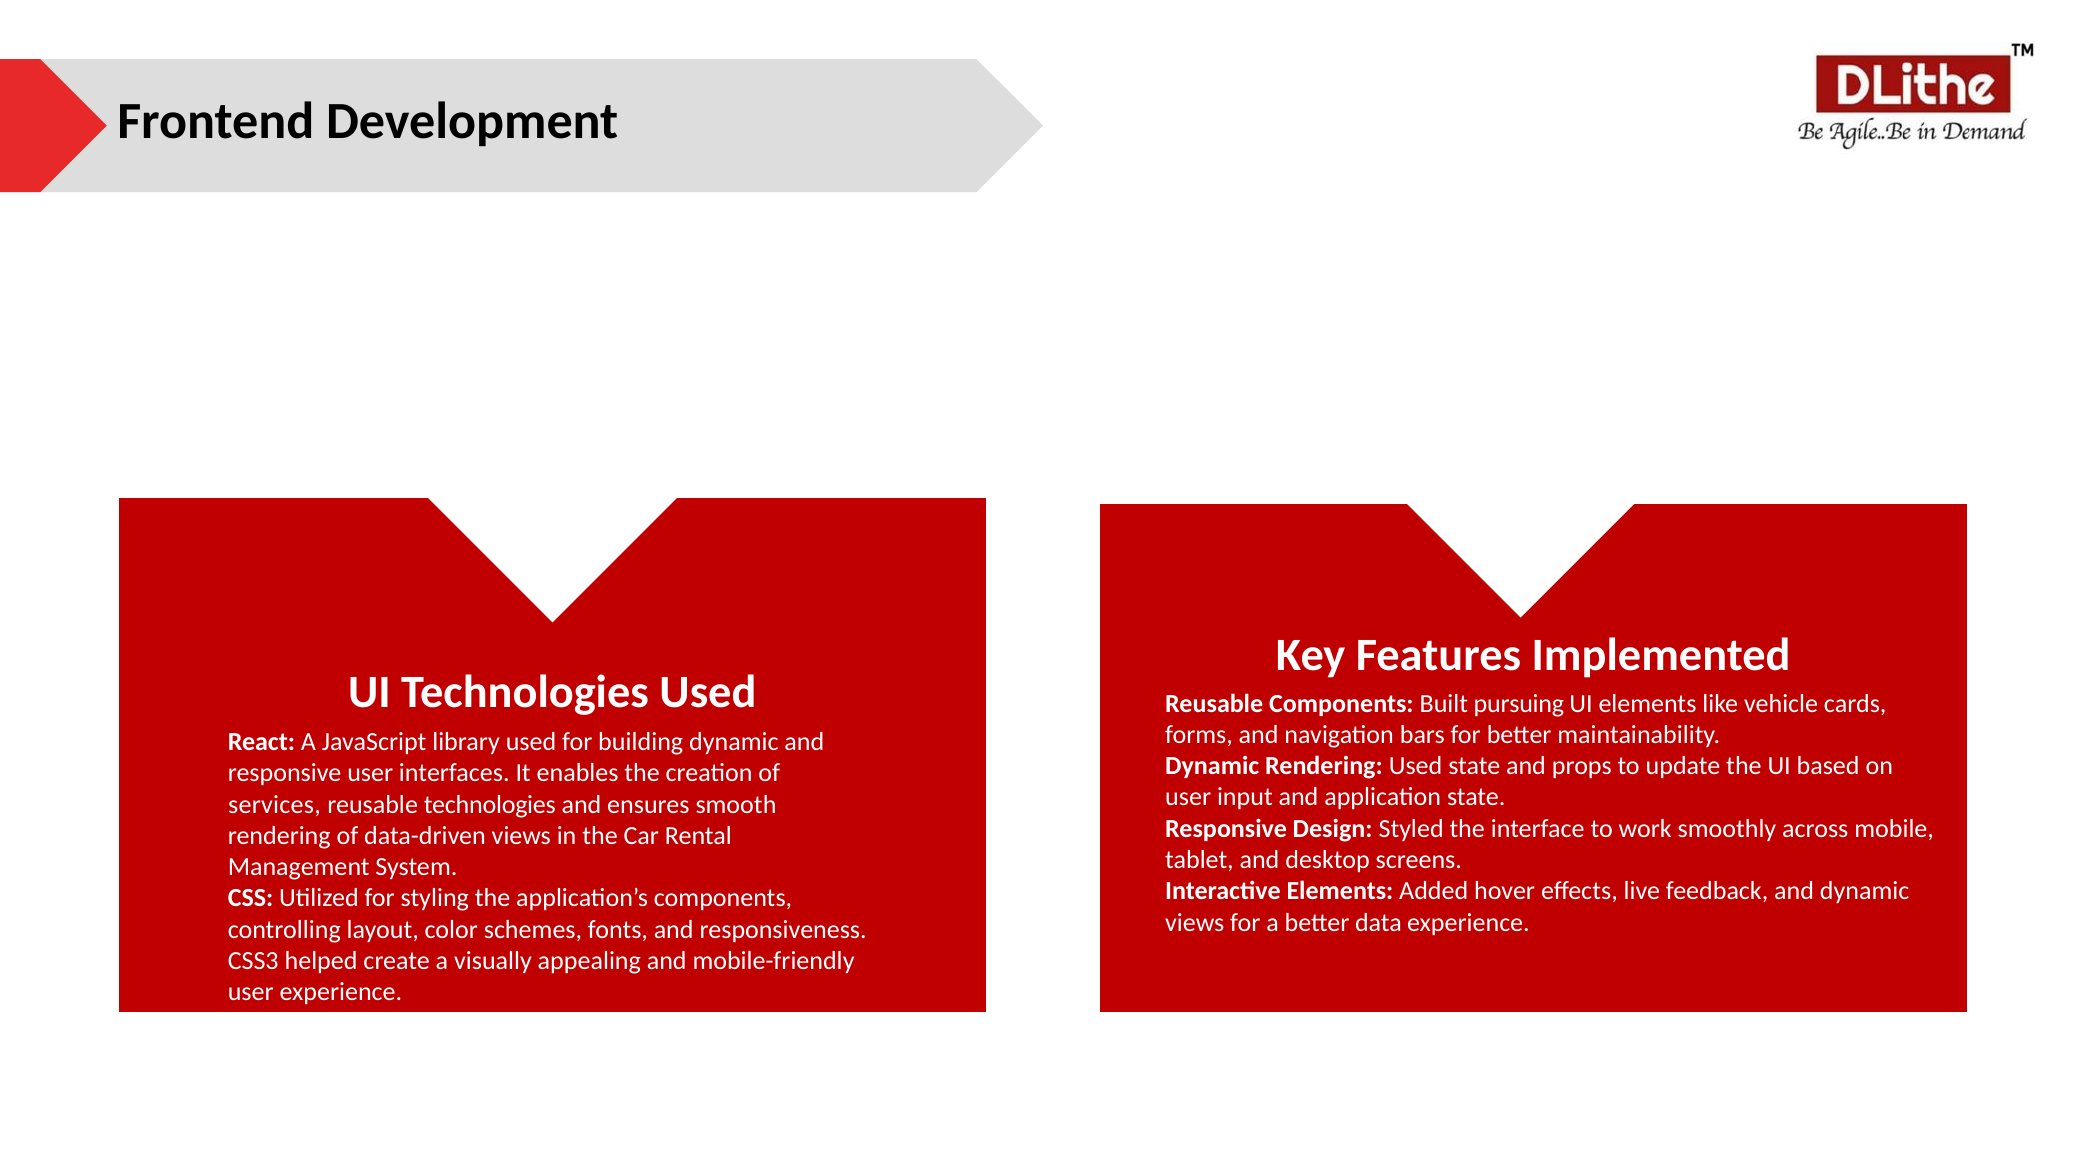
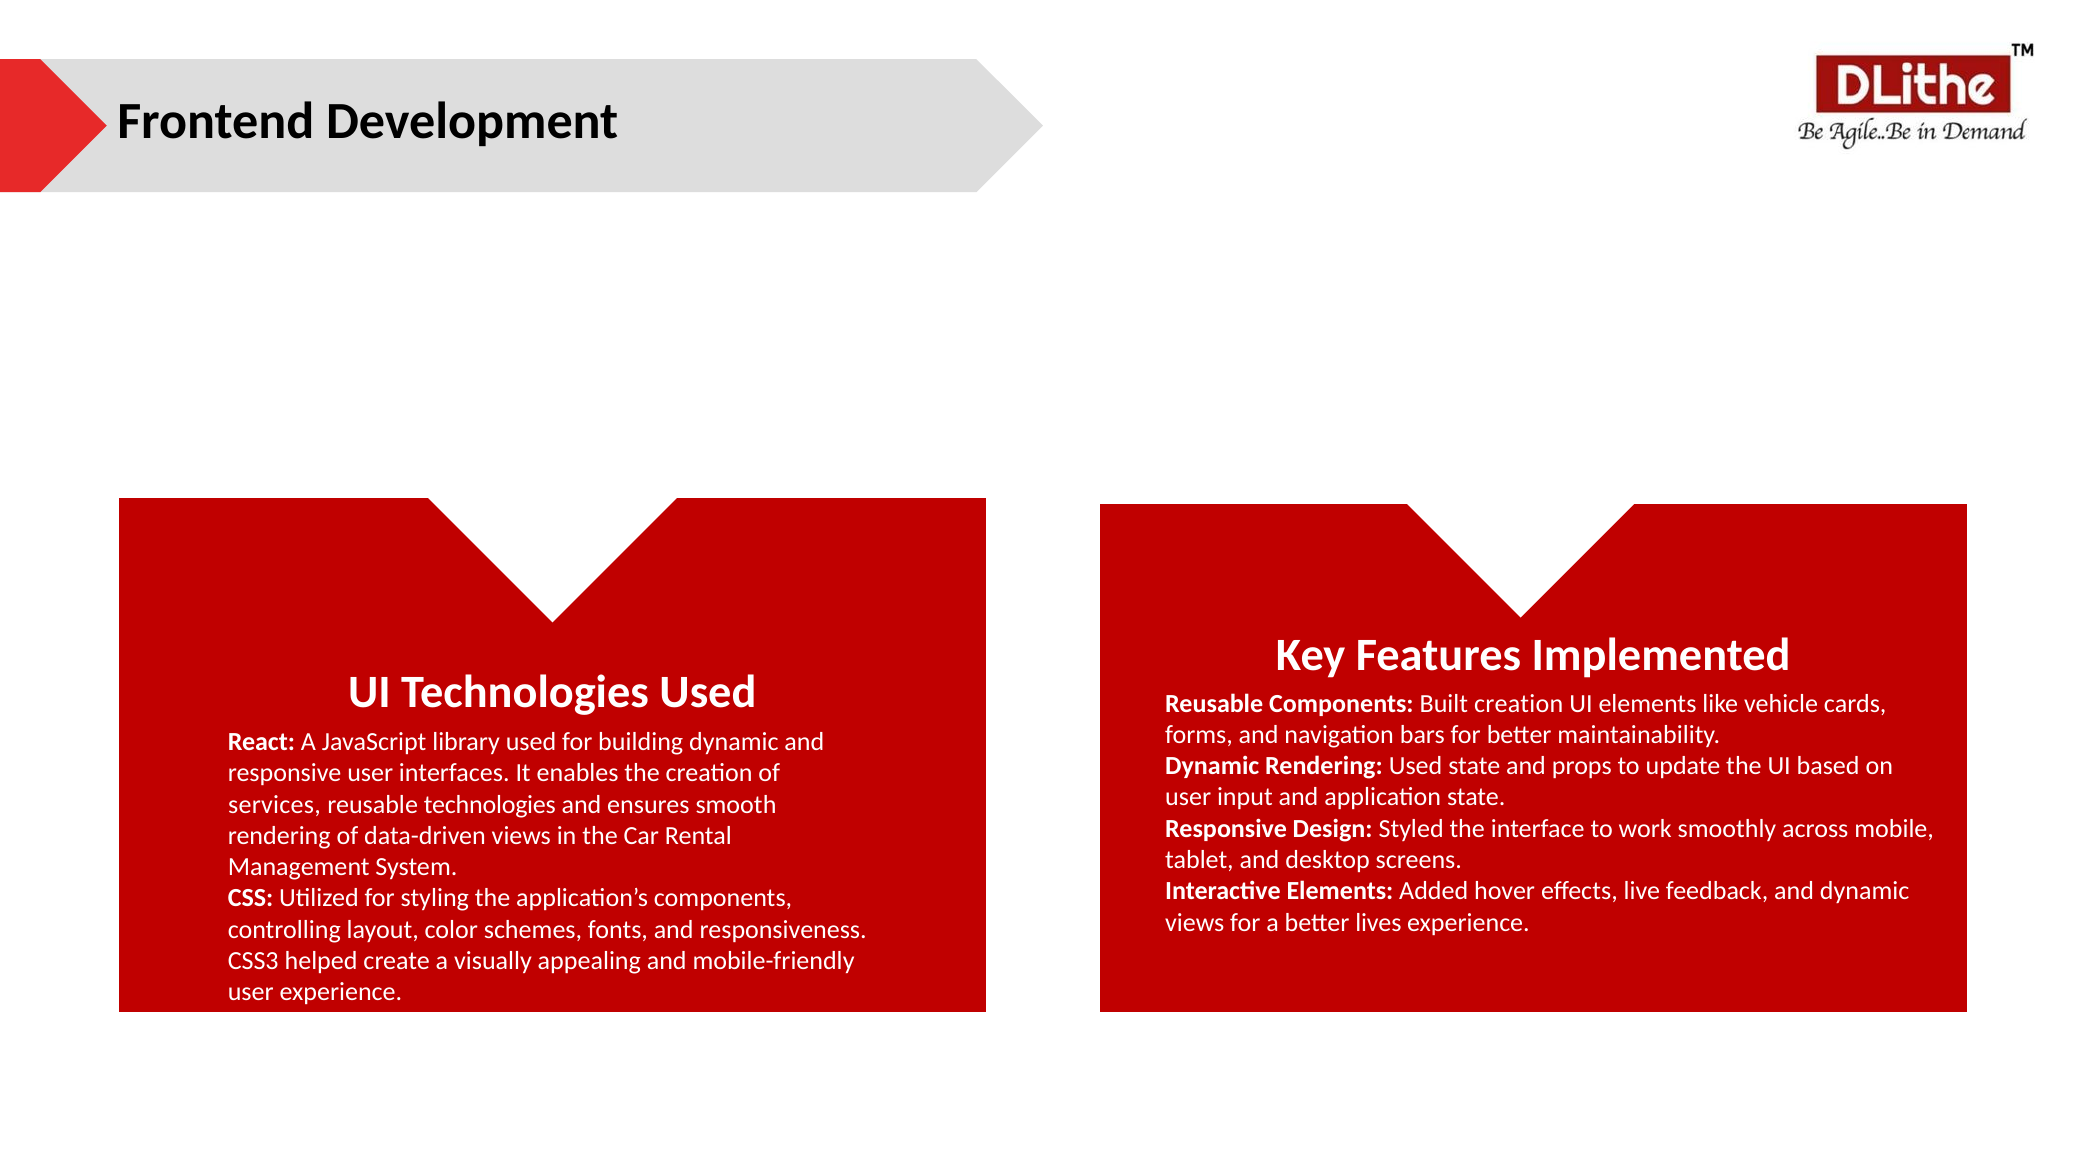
Built pursuing: pursuing -> creation
data: data -> lives
